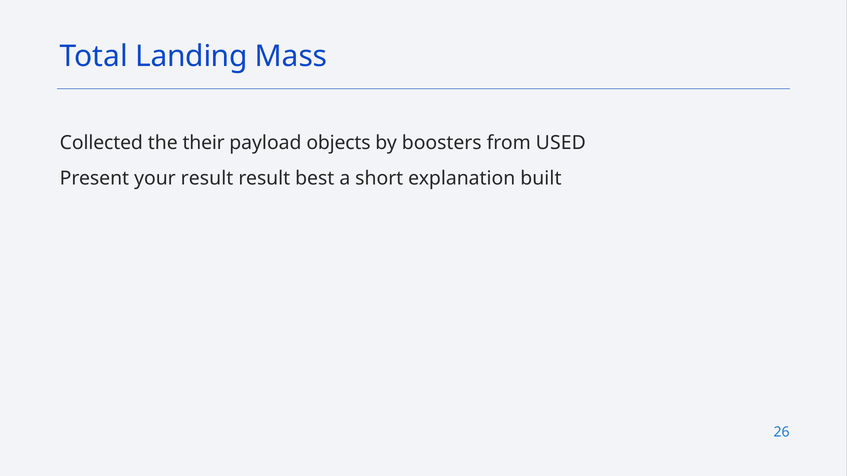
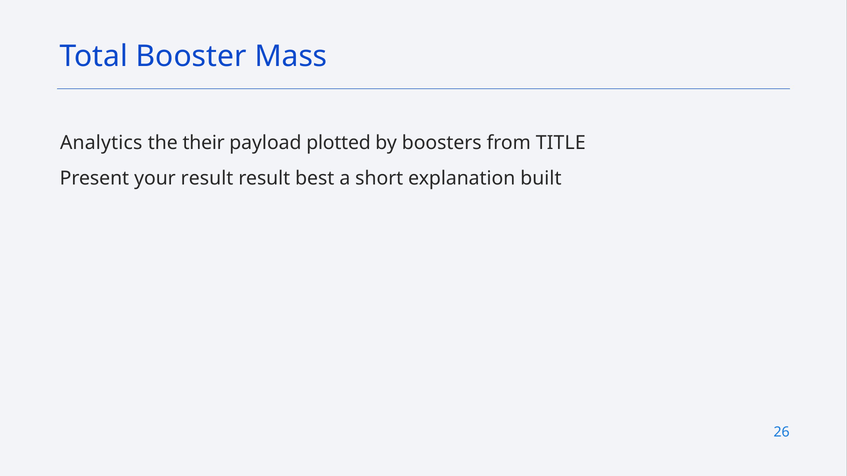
Landing: Landing -> Booster
Collected: Collected -> Analytics
objects: objects -> plotted
USED: USED -> TITLE
